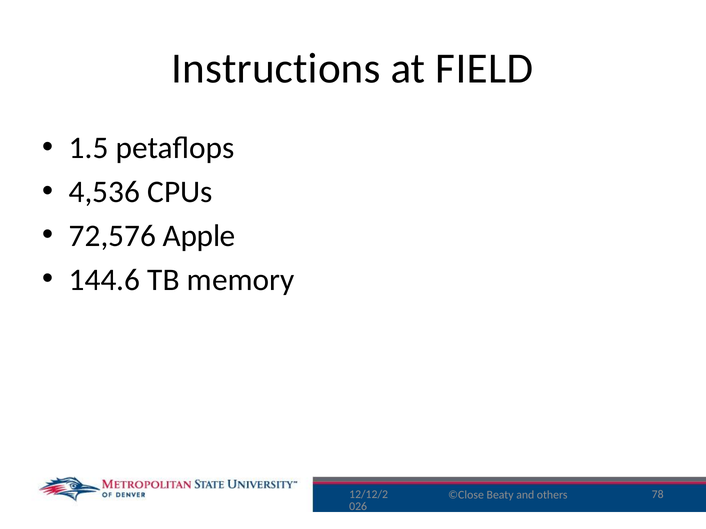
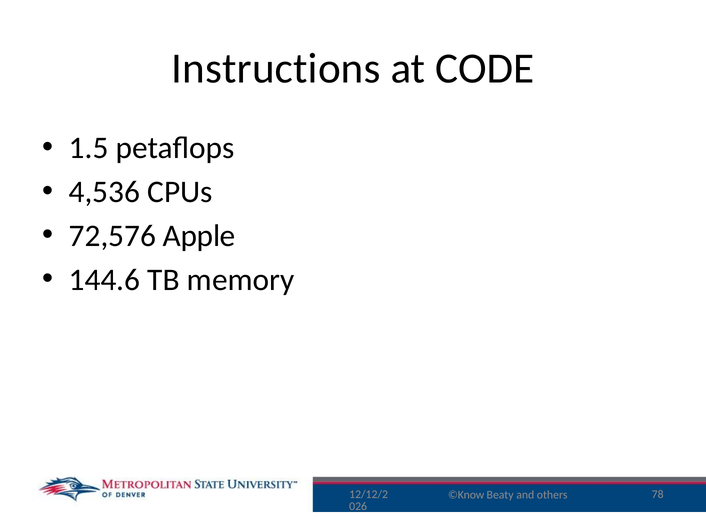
FIELD: FIELD -> CODE
©Close: ©Close -> ©Know
